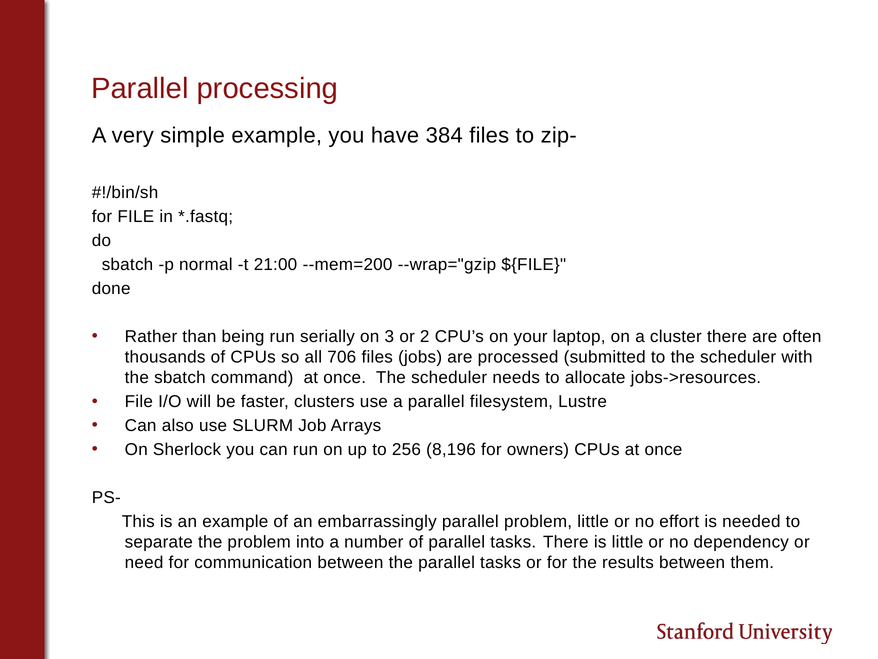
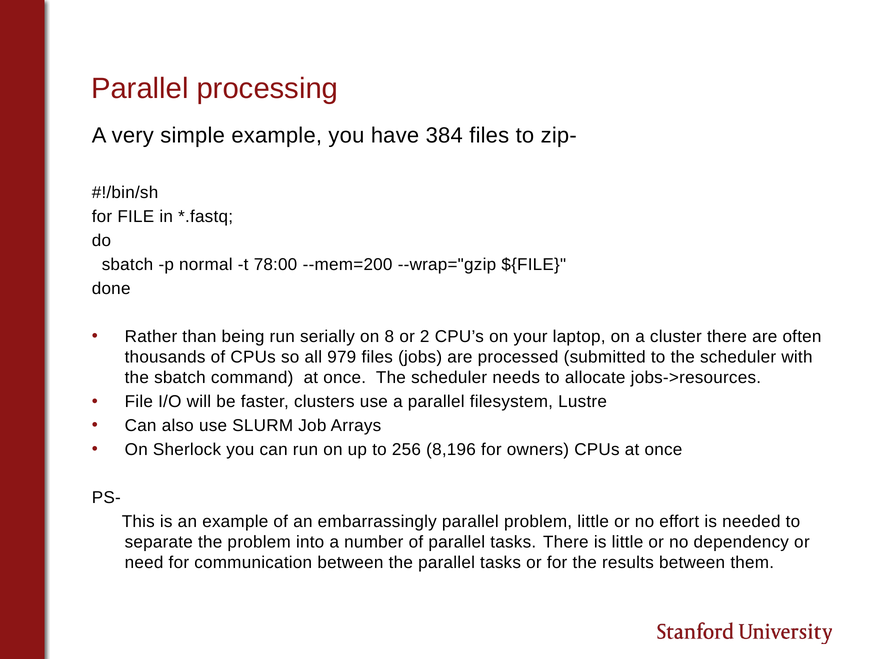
21:00: 21:00 -> 78:00
3: 3 -> 8
706: 706 -> 979
